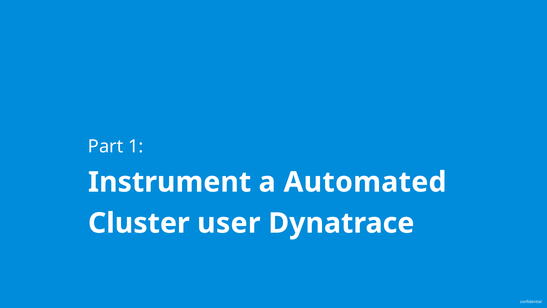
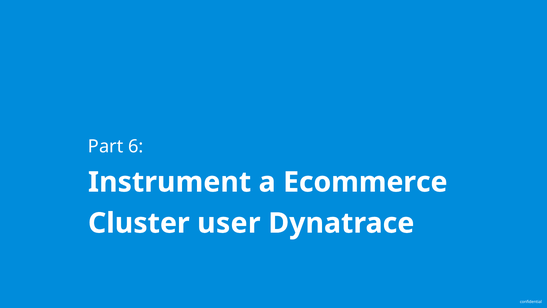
1: 1 -> 6
Automated: Automated -> Ecommerce
